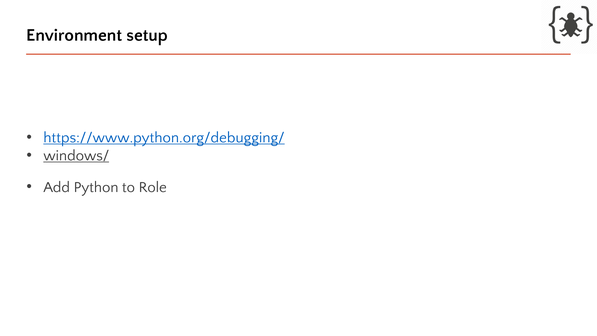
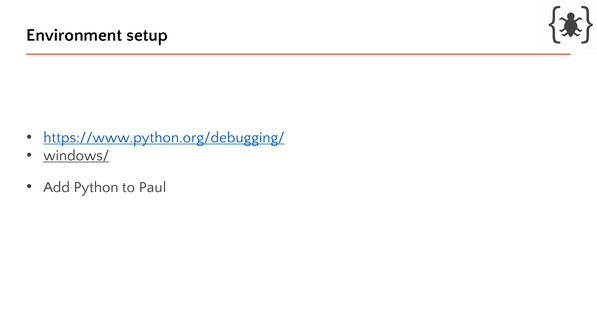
Role: Role -> Paul
